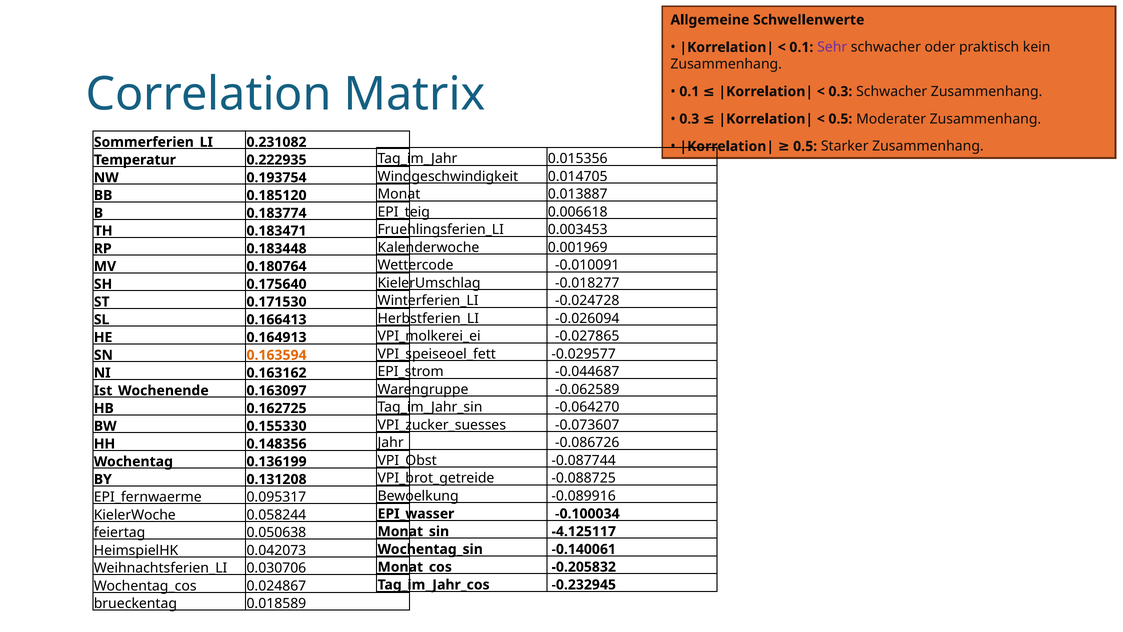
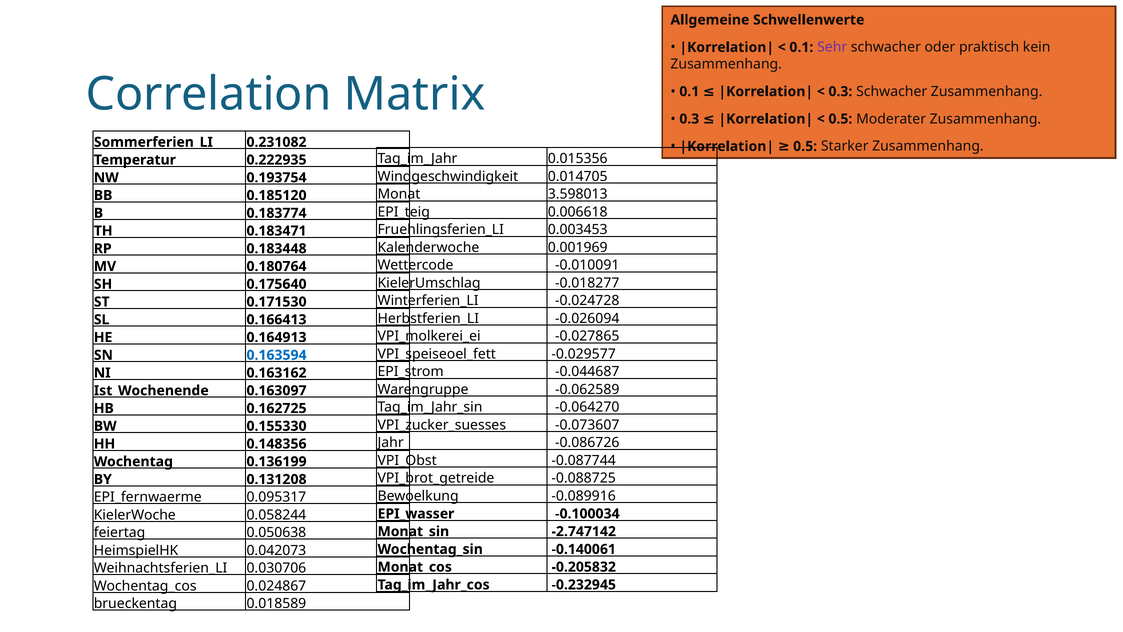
0.013887: 0.013887 -> 3.598013
0.163594 colour: orange -> blue
-4.125117: -4.125117 -> -2.747142
